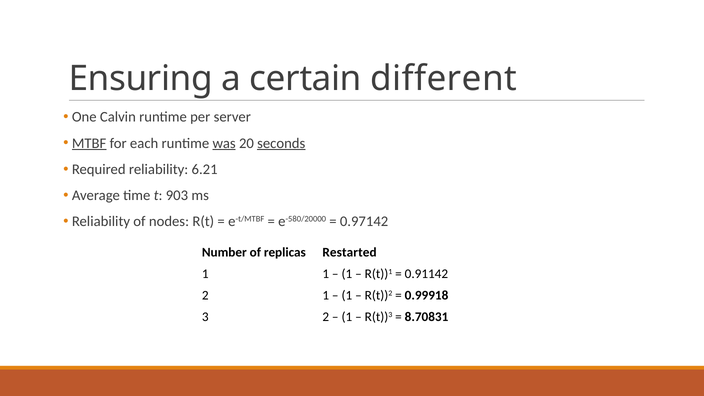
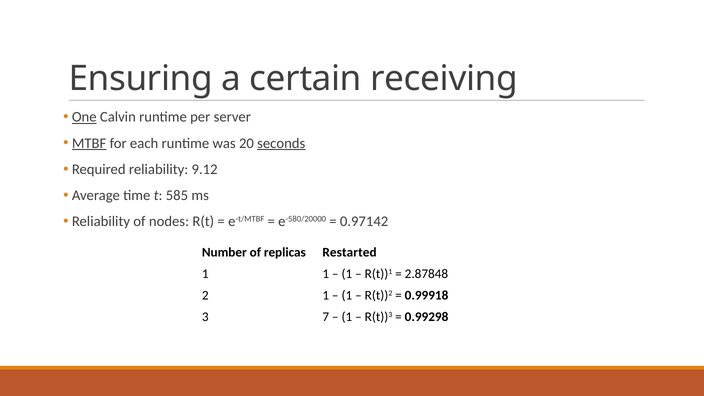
different: different -> receiving
One underline: none -> present
was underline: present -> none
6.21: 6.21 -> 9.12
903: 903 -> 585
0.91142: 0.91142 -> 2.87848
3 2: 2 -> 7
8.70831: 8.70831 -> 0.99298
